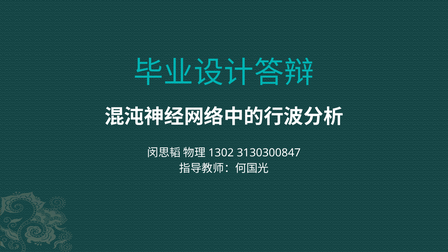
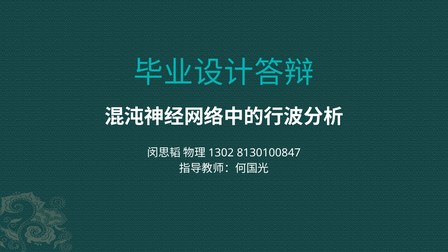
3130300847: 3130300847 -> 8130100847
